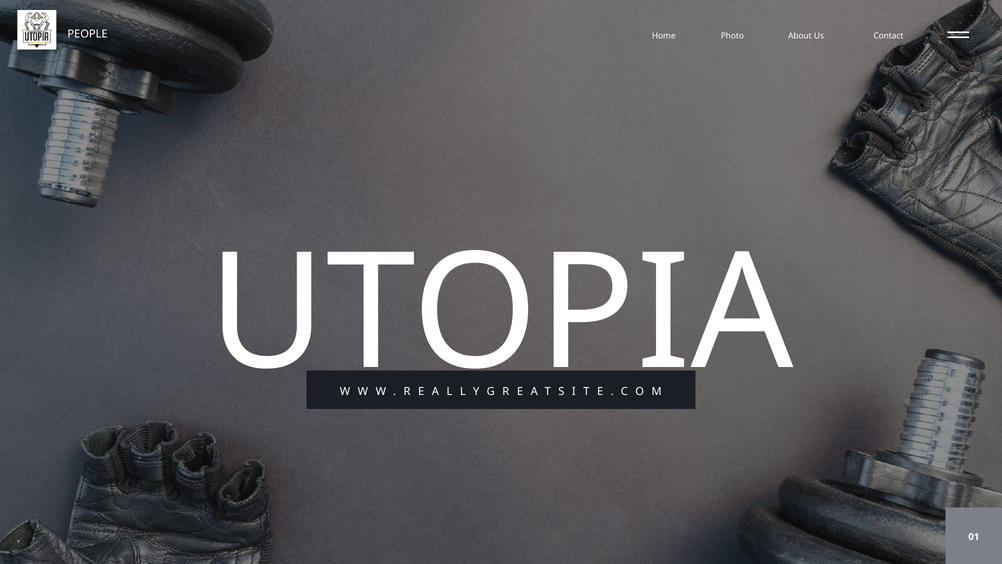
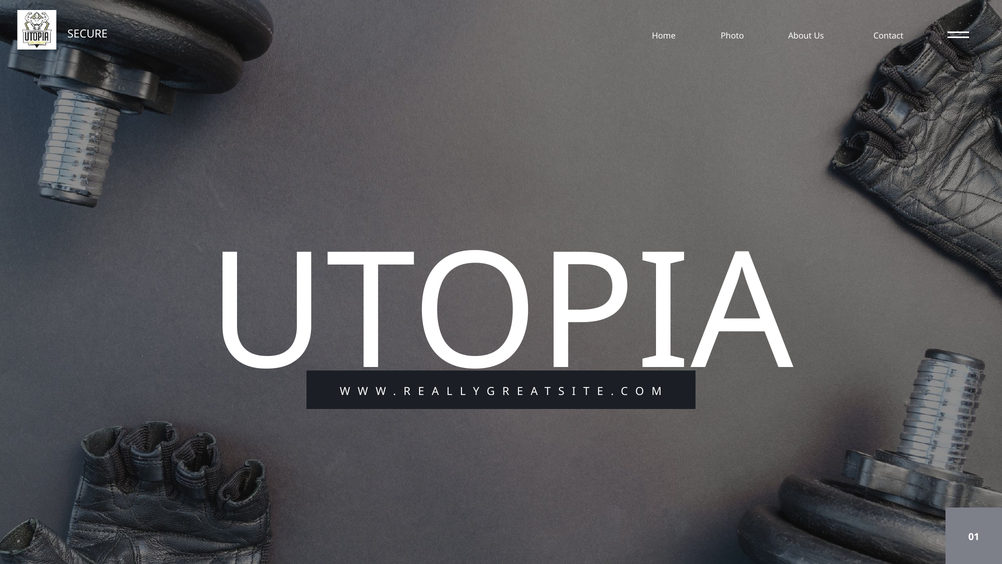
PEOPLE: PEOPLE -> SECURE
